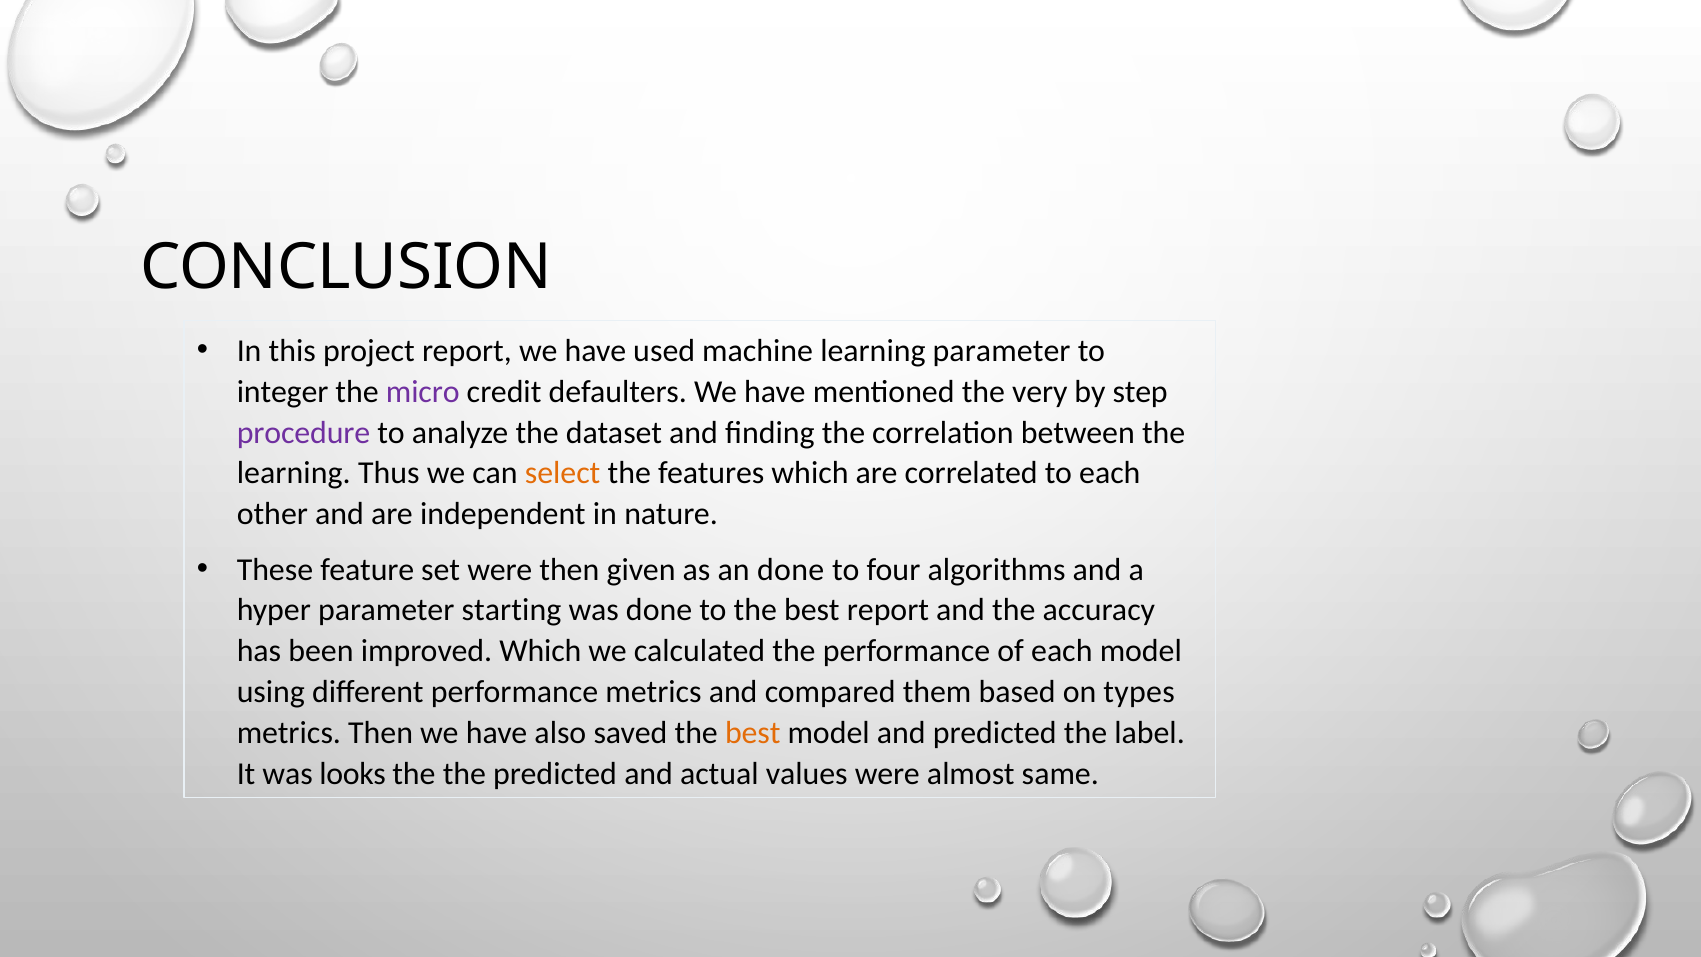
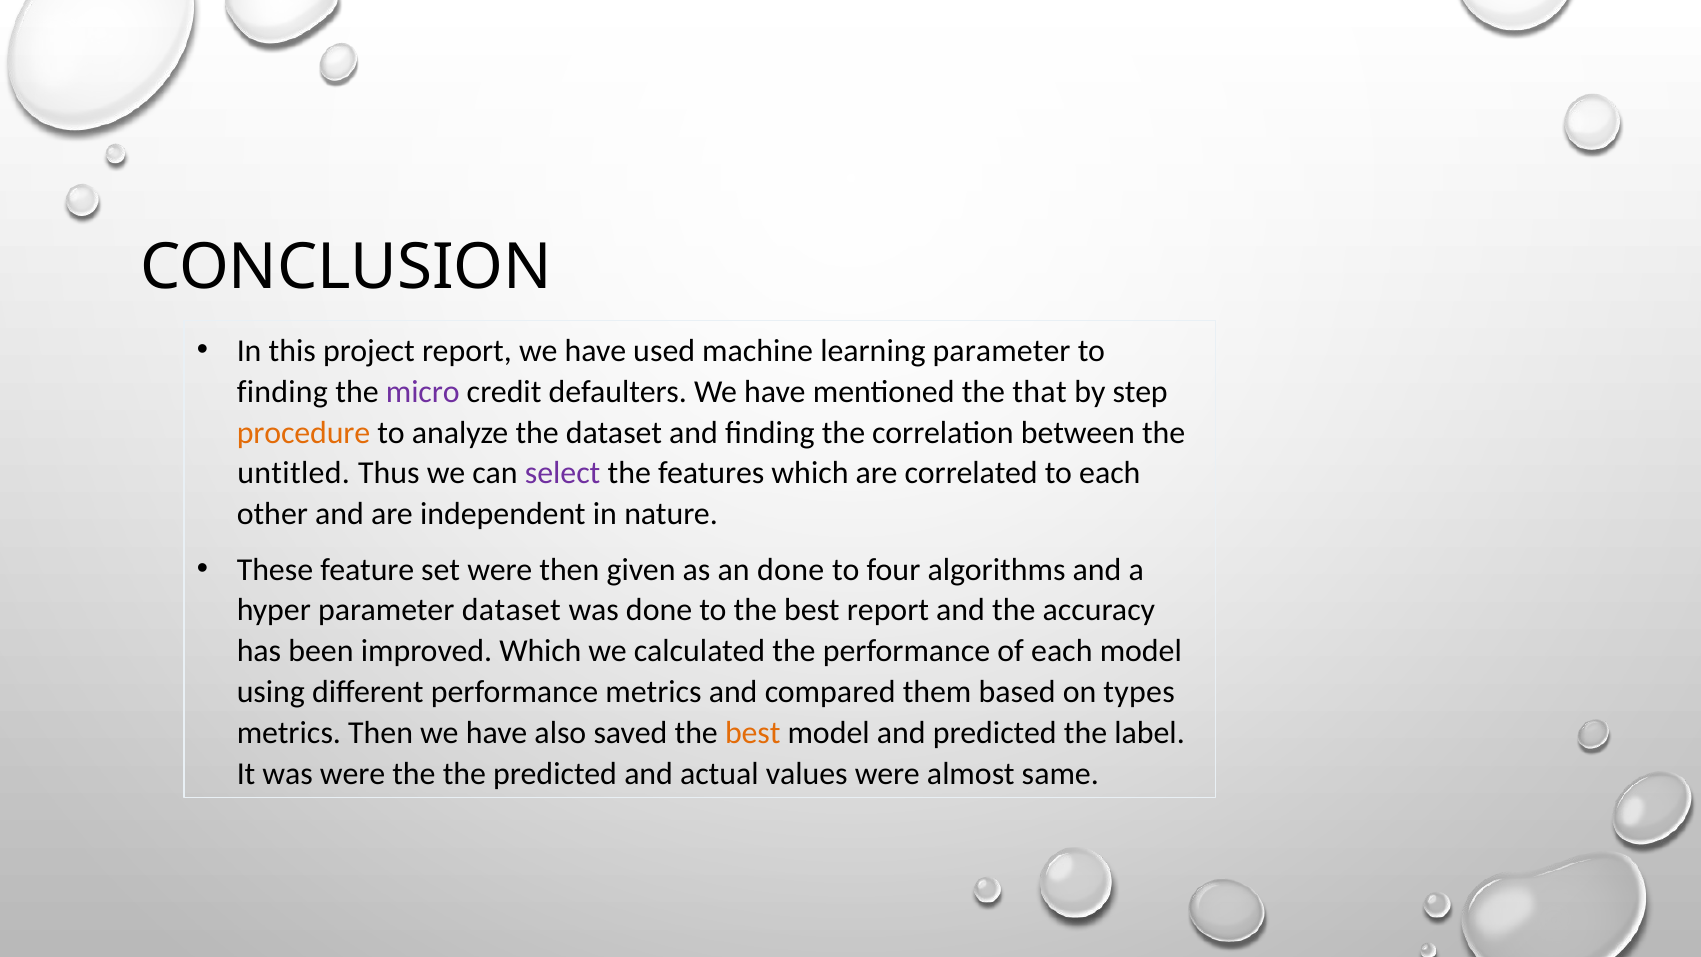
integer at (283, 392): integer -> finding
very: very -> that
procedure colour: purple -> orange
learning at (294, 473): learning -> untitled
select colour: orange -> purple
parameter starting: starting -> dataset
was looks: looks -> were
